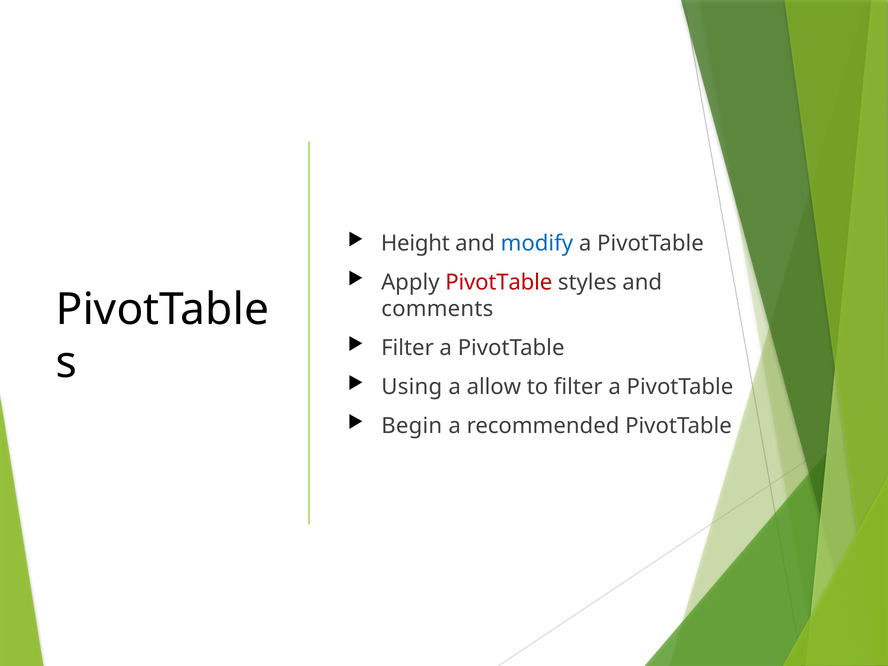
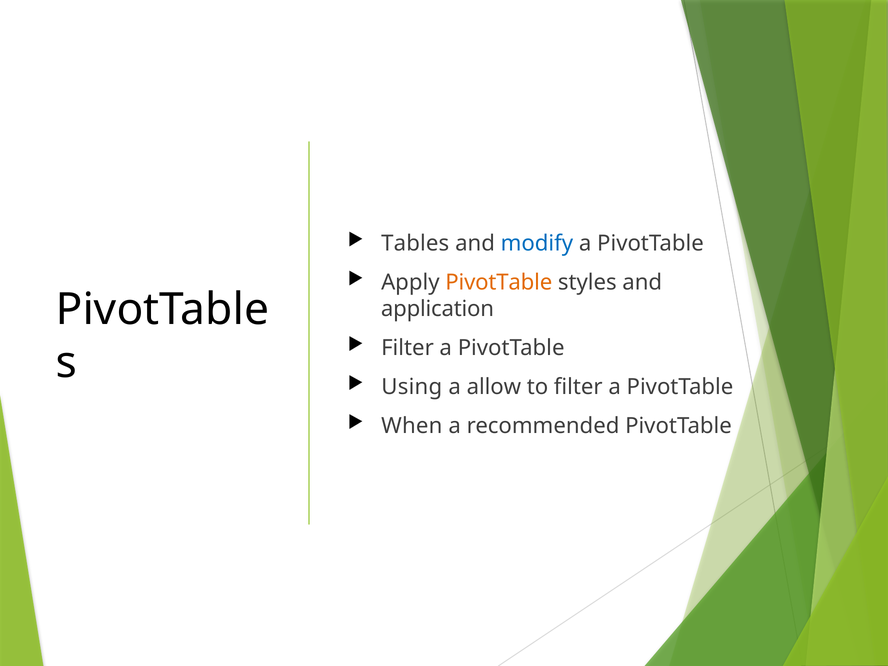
Height: Height -> Tables
PivotTable at (499, 282) colour: red -> orange
comments: comments -> application
Begin: Begin -> When
